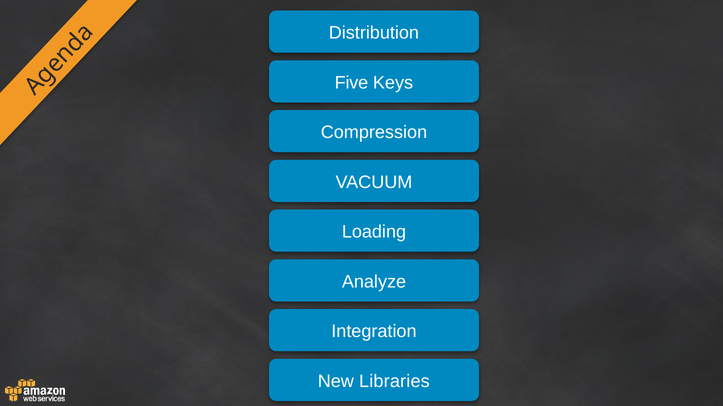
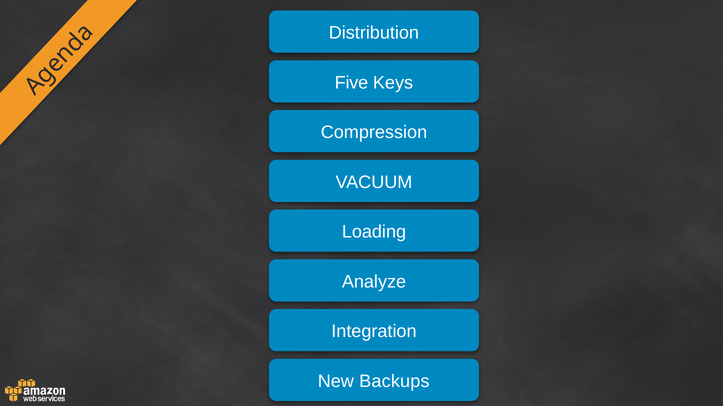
Libraries: Libraries -> Backups
